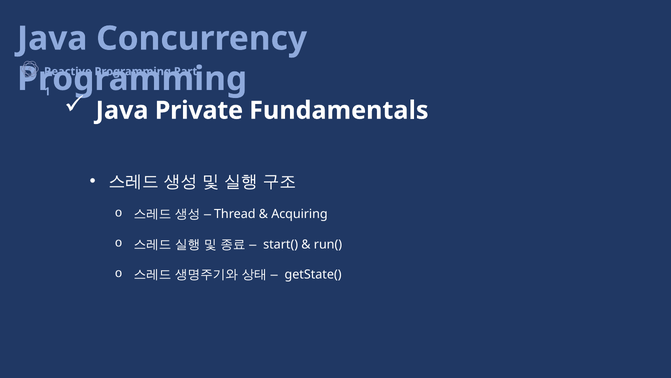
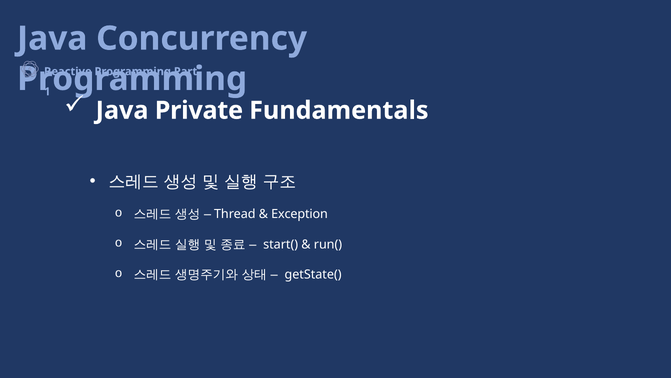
Acquiring: Acquiring -> Exception
